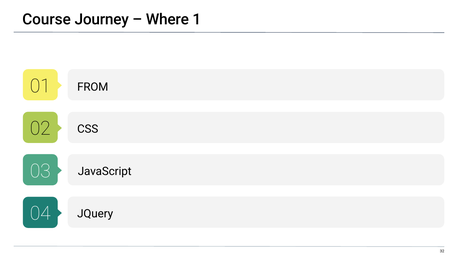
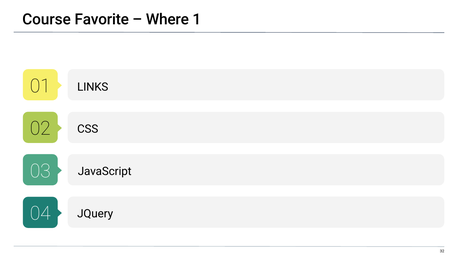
Journey: Journey -> Favorite
FROM: FROM -> LINKS
